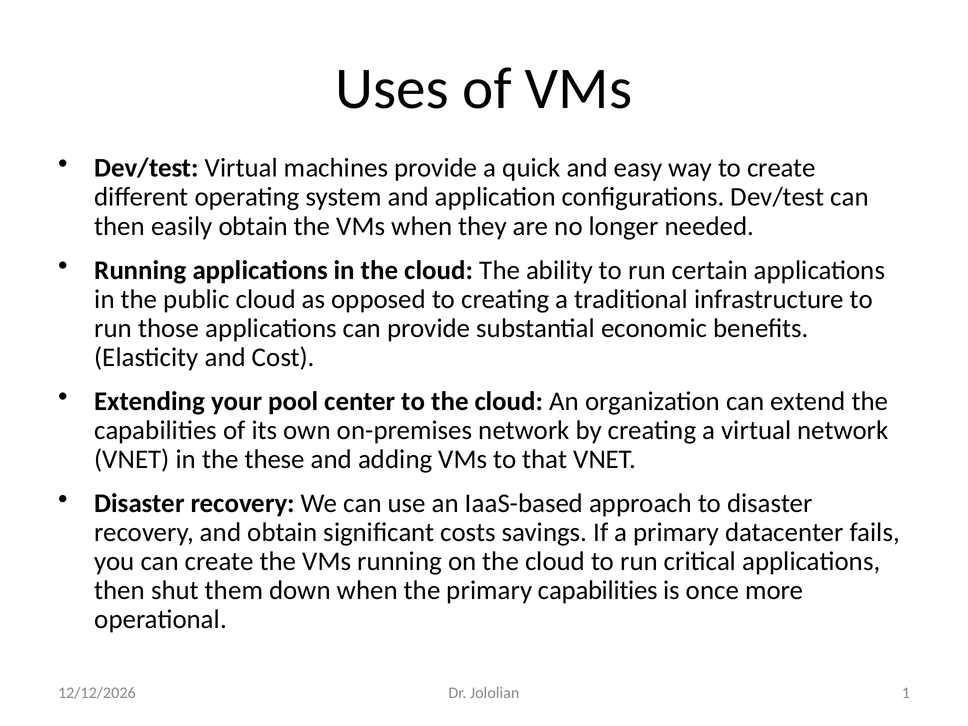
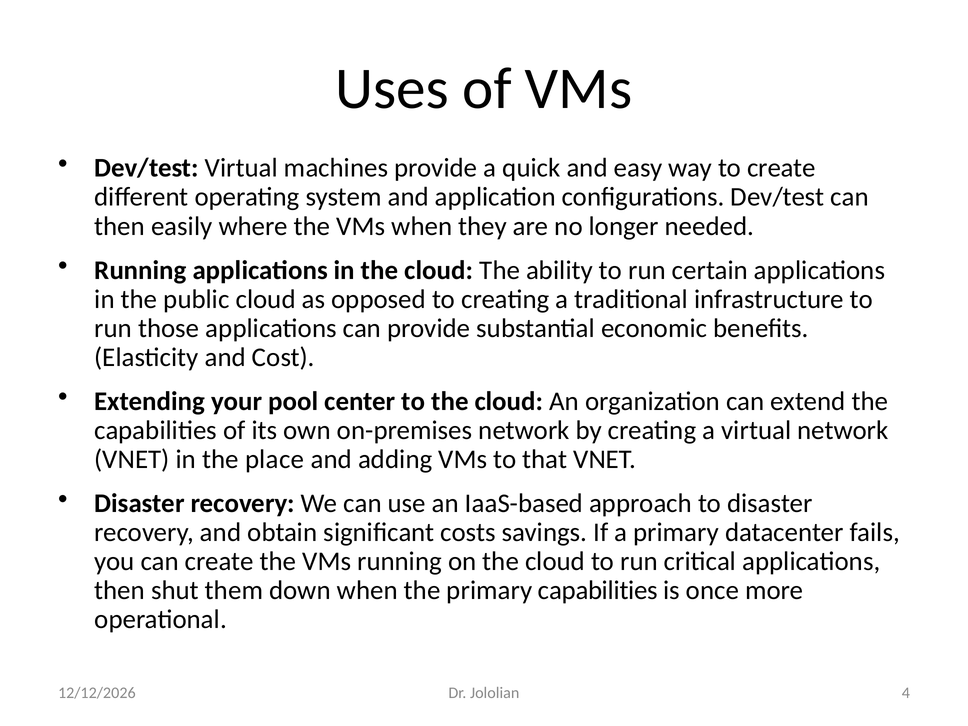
easily obtain: obtain -> where
these: these -> place
1: 1 -> 4
